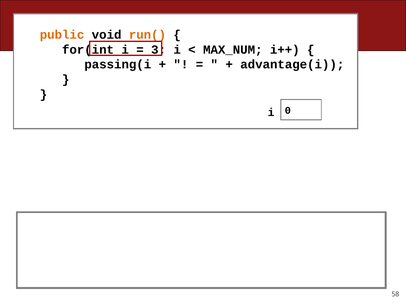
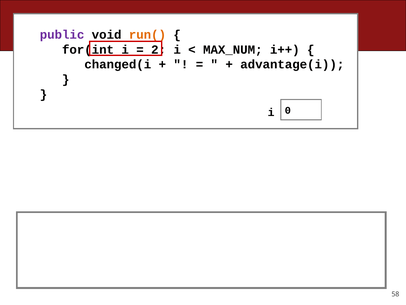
public colour: orange -> purple
3: 3 -> 2
passing(i: passing(i -> changed(i
